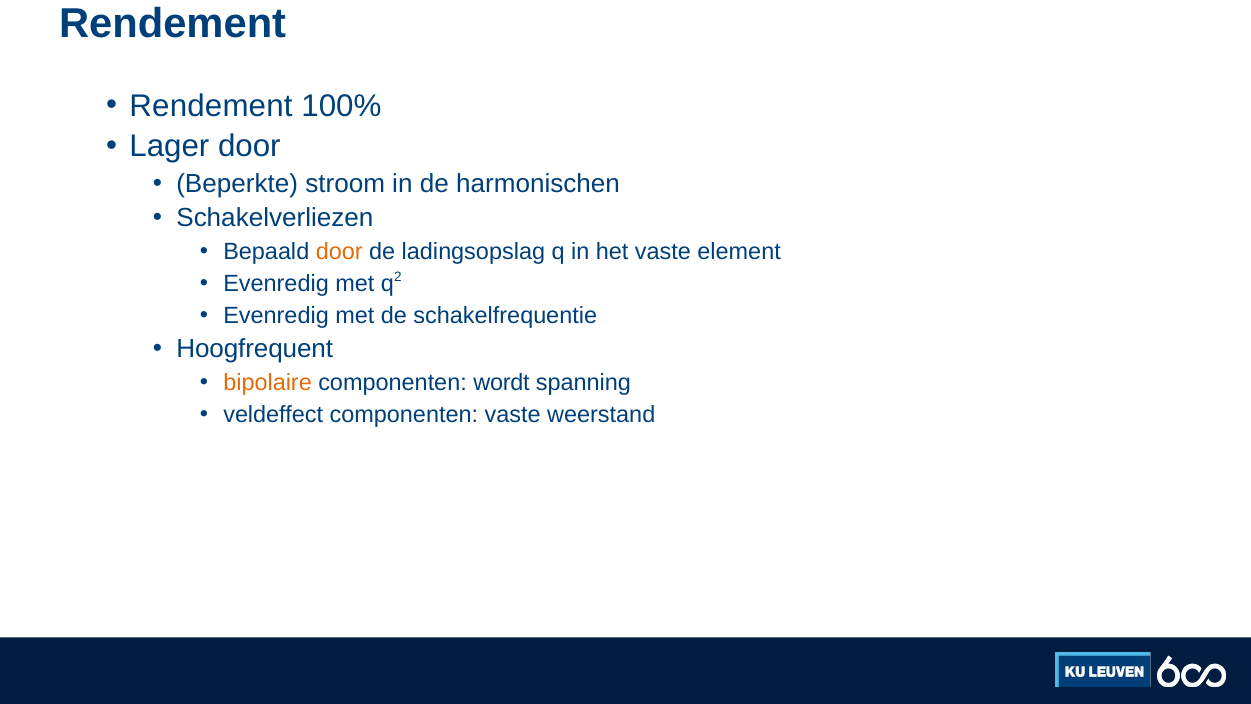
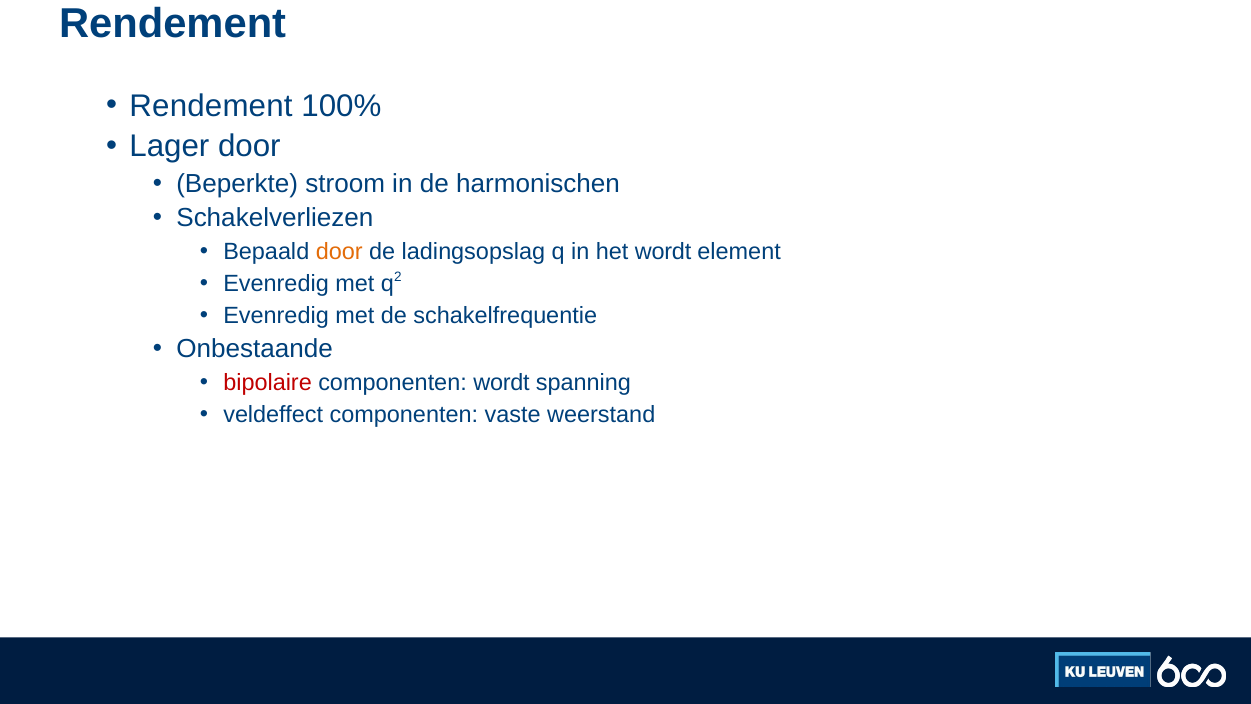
het vaste: vaste -> wordt
Hoogfrequent: Hoogfrequent -> Onbestaande
bipolaire colour: orange -> red
